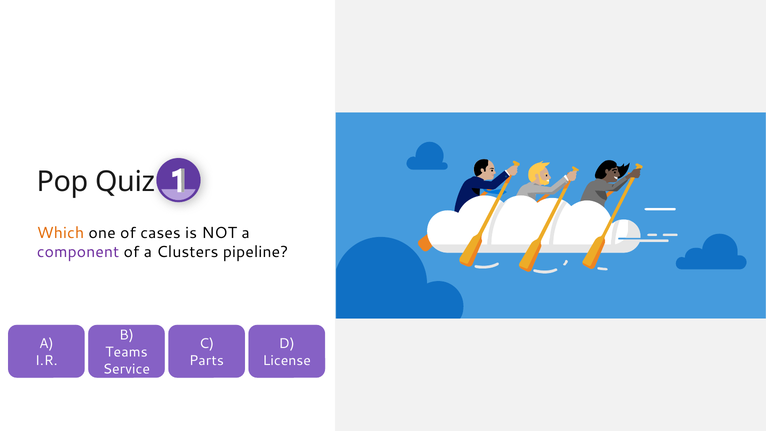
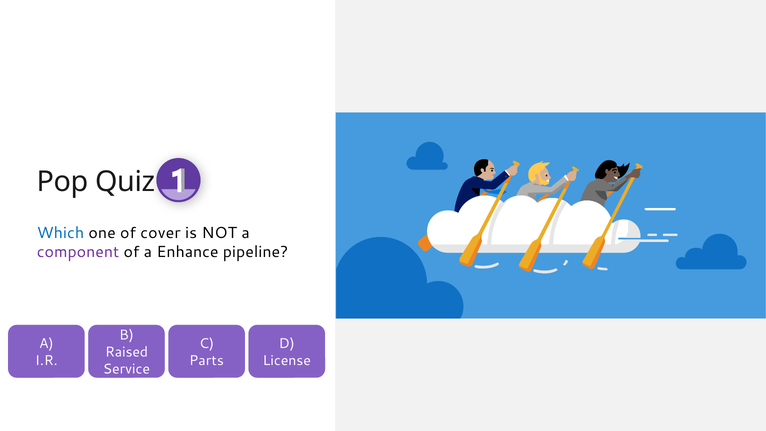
Which colour: orange -> blue
cases: cases -> cover
Clusters: Clusters -> Enhance
Teams: Teams -> Raised
